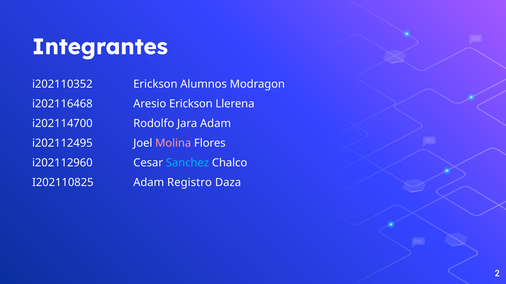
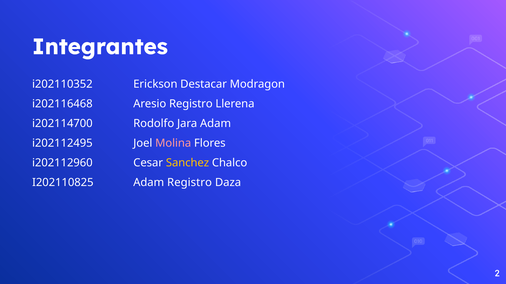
Alumnos: Alumnos -> Destacar
Aresio Erickson: Erickson -> Registro
Sanchez colour: light blue -> yellow
